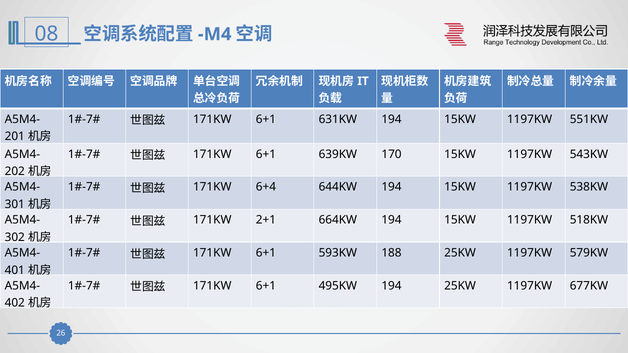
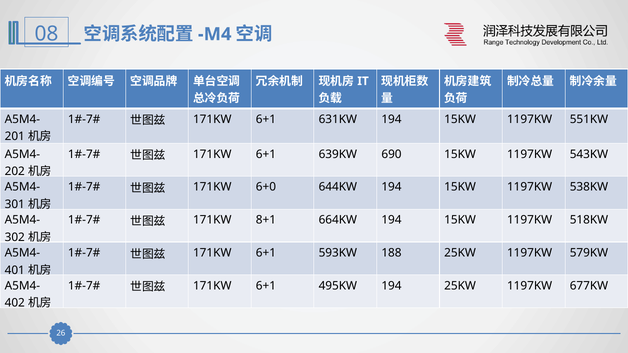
170: 170 -> 690
6+4: 6+4 -> 6+0
2+1: 2+1 -> 8+1
